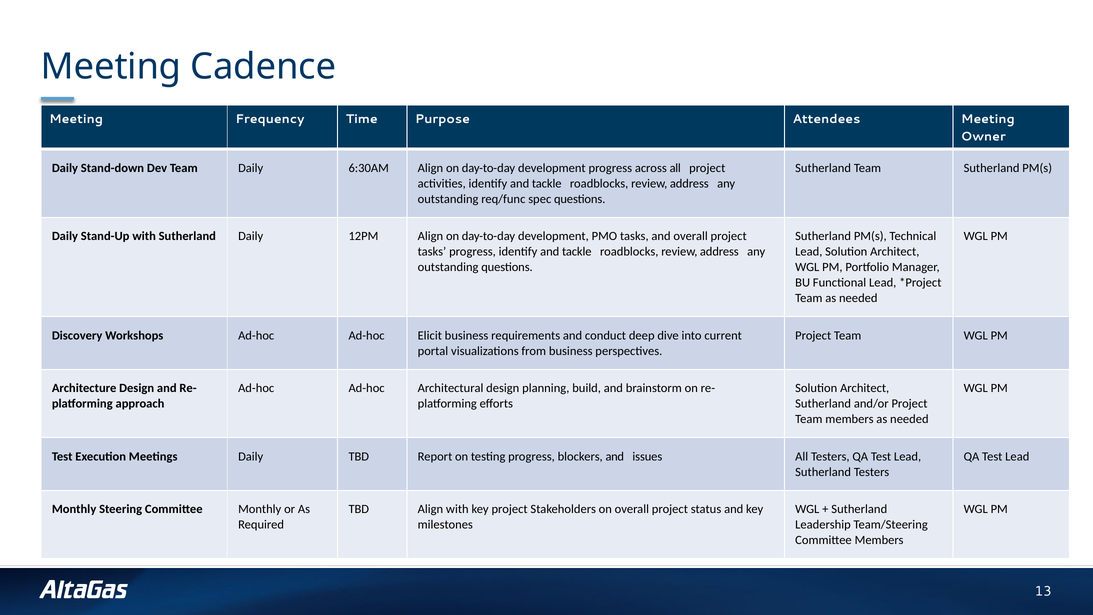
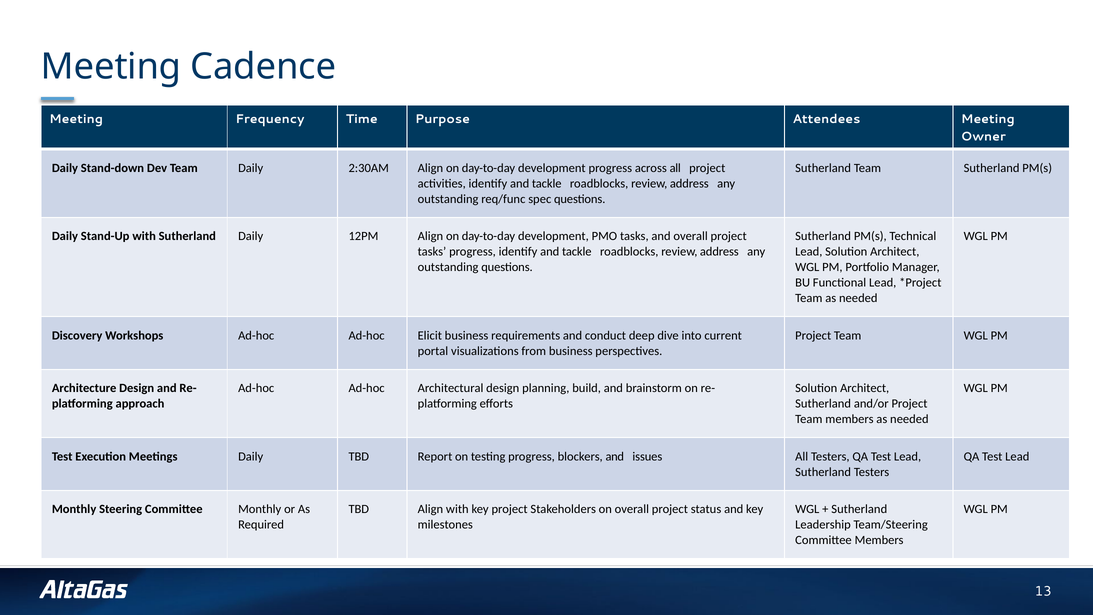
6:30AM: 6:30AM -> 2:30AM
